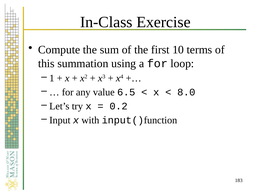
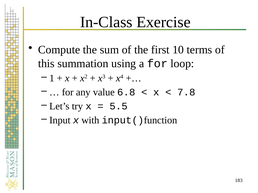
6.5: 6.5 -> 6.8
8.0: 8.0 -> 7.8
0.2: 0.2 -> 5.5
